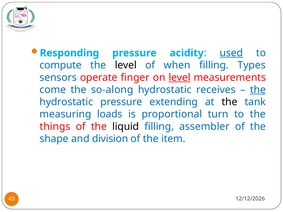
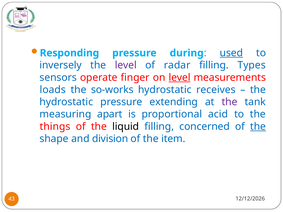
acidity: acidity -> during
compute: compute -> inversely
level at (126, 65) colour: black -> purple
when: when -> radar
come: come -> loads
so-along: so-along -> so-works
the at (258, 90) underline: present -> none
the at (230, 102) colour: black -> purple
loads: loads -> apart
turn: turn -> acid
assembler: assembler -> concerned
the at (258, 127) underline: none -> present
